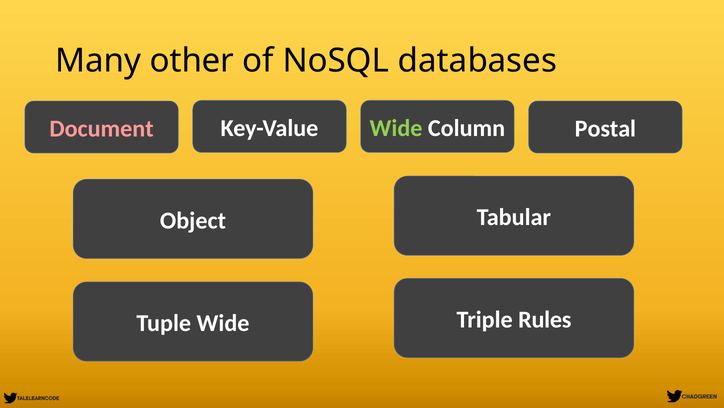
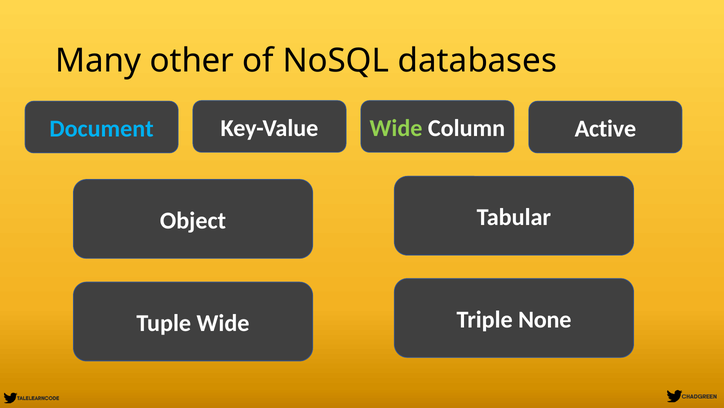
Document colour: pink -> light blue
Postal: Postal -> Active
Rules: Rules -> None
